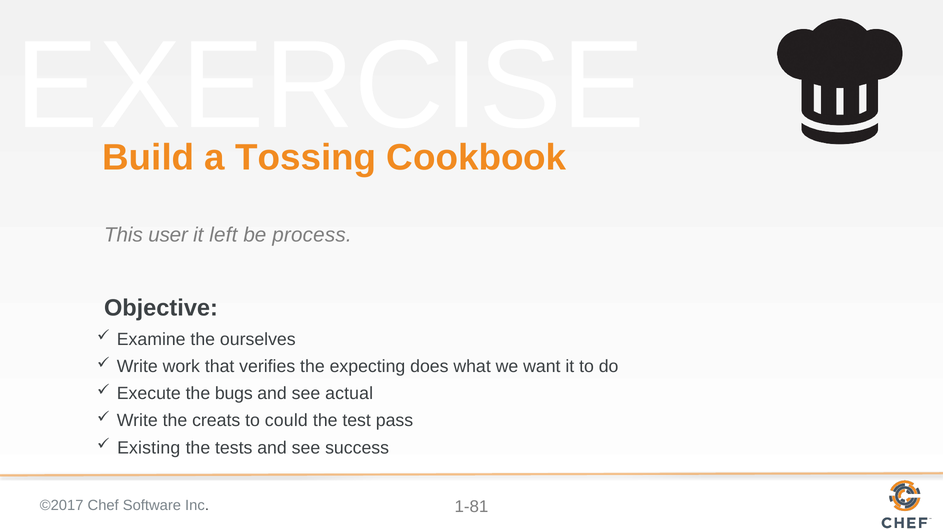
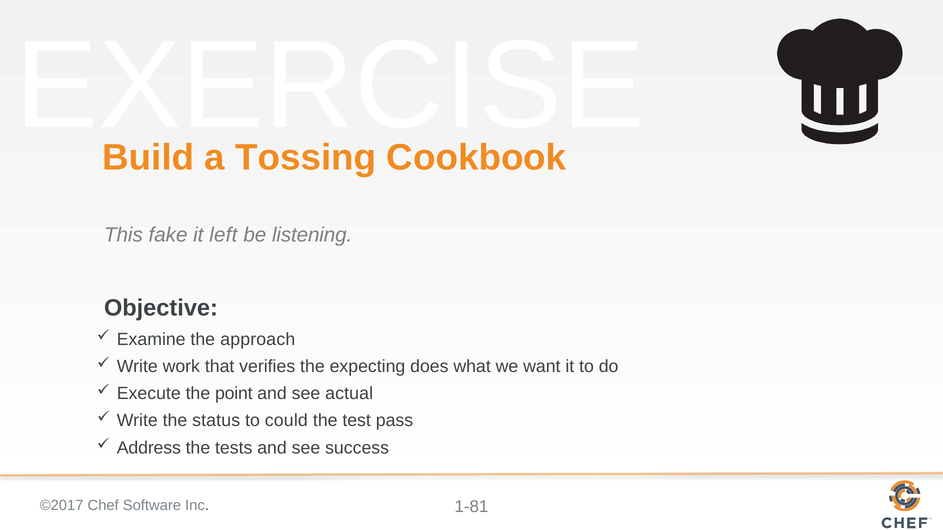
user: user -> fake
process: process -> listening
ourselves: ourselves -> approach
bugs: bugs -> point
creats: creats -> status
Existing: Existing -> Address
